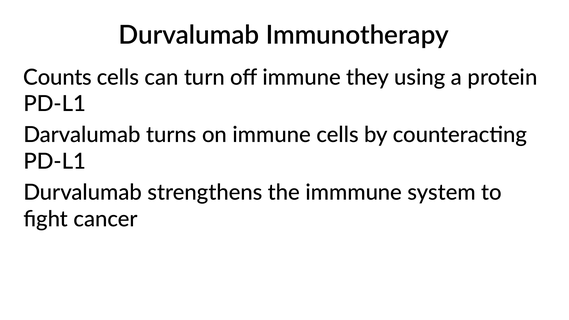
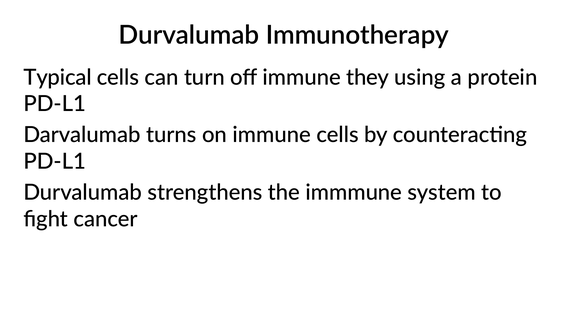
Counts: Counts -> Typical
